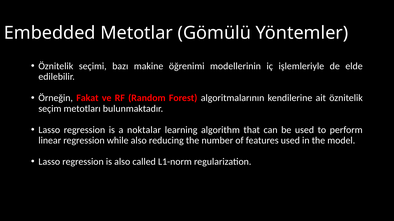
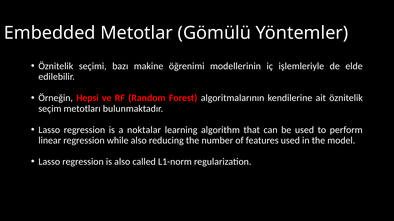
Fakat: Fakat -> Hepsi
